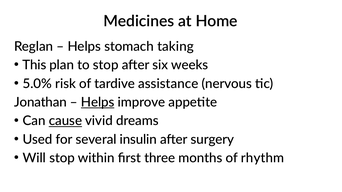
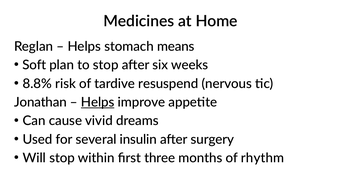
taking: taking -> means
This: This -> Soft
5.0%: 5.0% -> 8.8%
assistance: assistance -> resuspend
cause underline: present -> none
